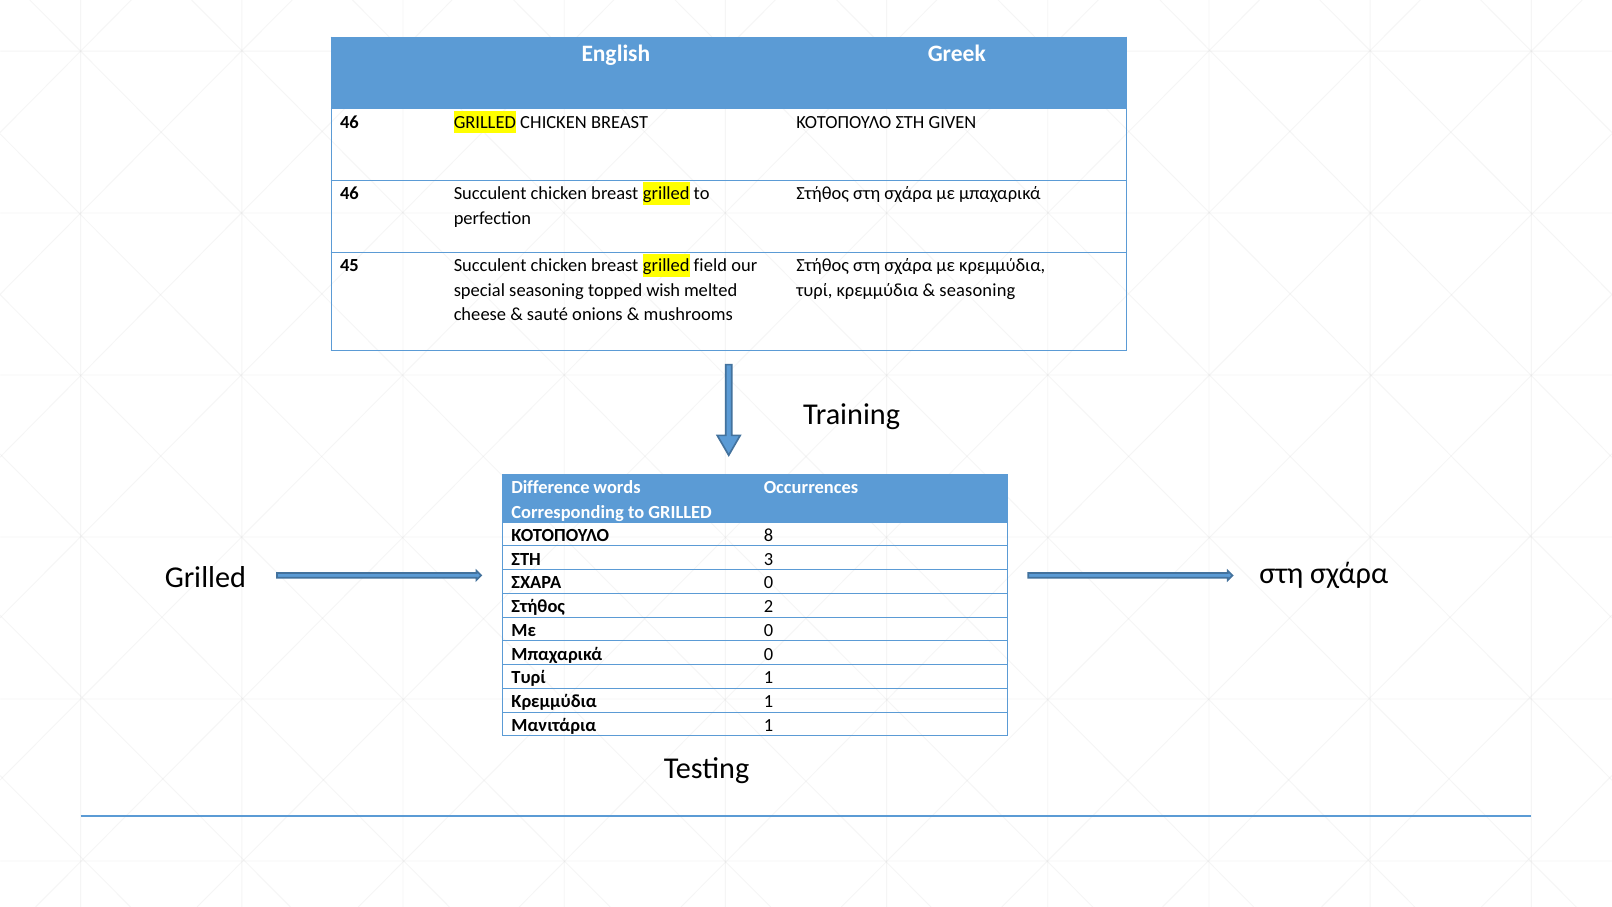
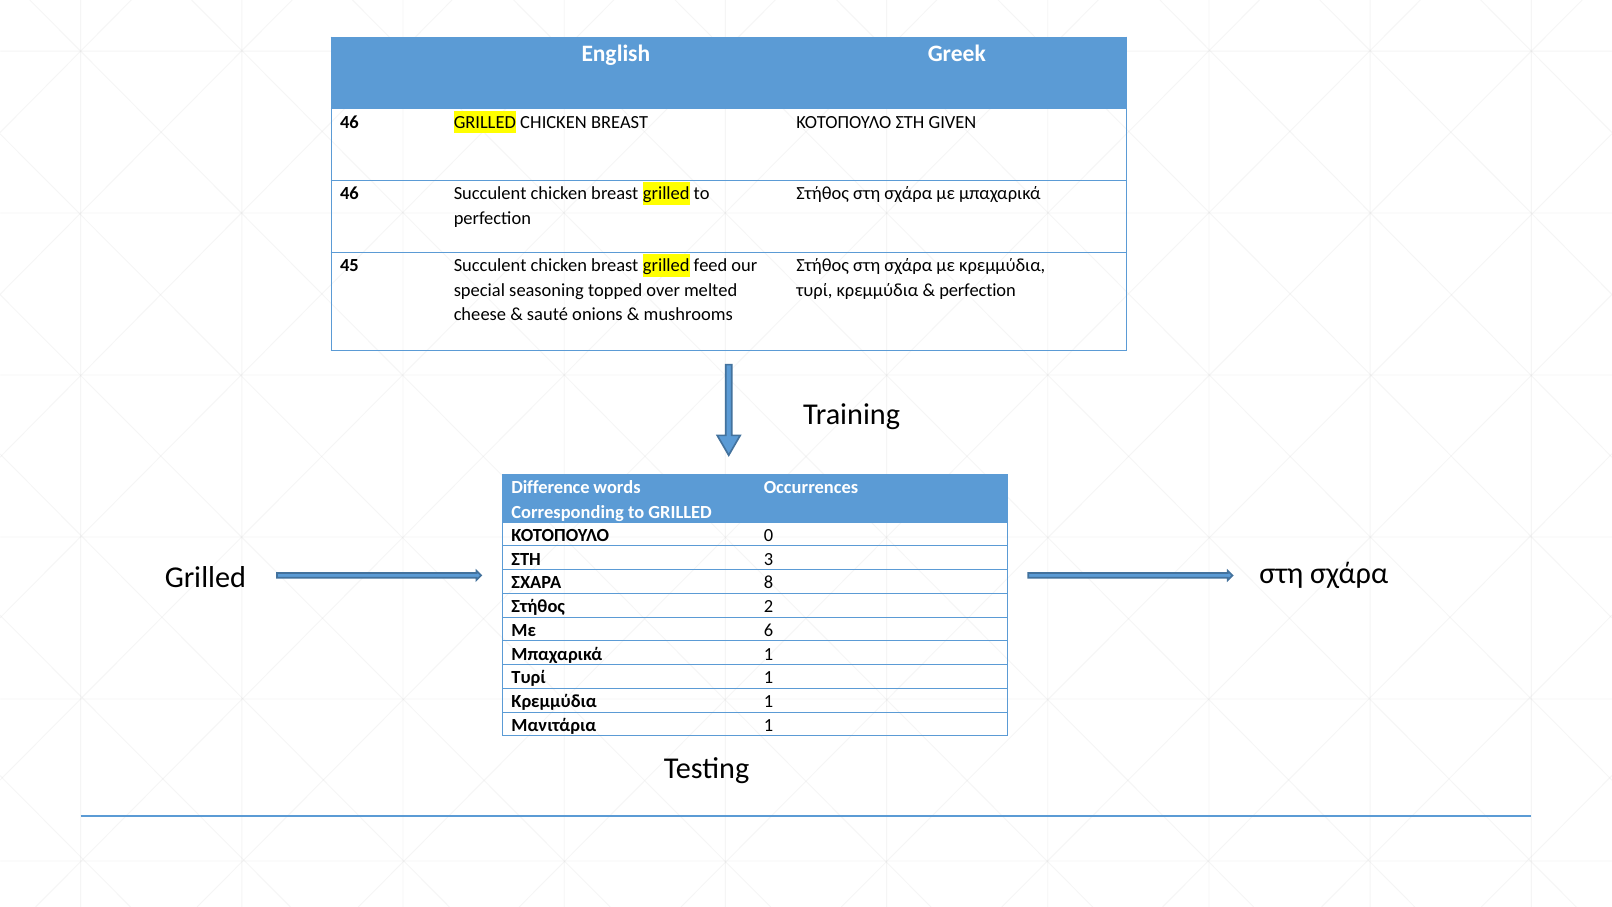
field: field -> feed
wish: wish -> over
seasoning at (977, 290): seasoning -> perfection
8: 8 -> 0
ΣΧΑΡΑ 0: 0 -> 8
Με 0: 0 -> 6
Μπαχαρικά 0: 0 -> 1
